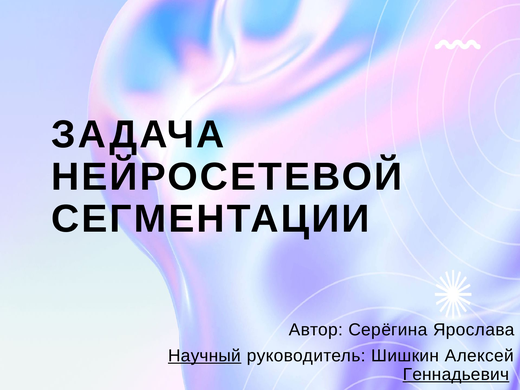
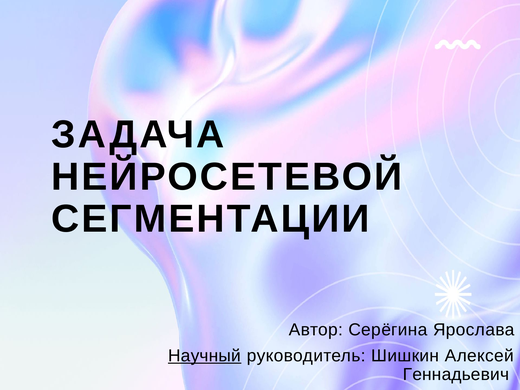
Геннадьевич underline: present -> none
